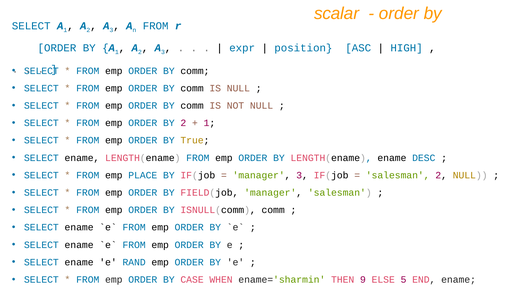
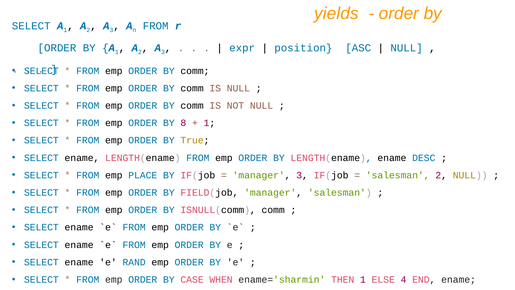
scalar: scalar -> yields
HIGH at (407, 48): HIGH -> NULL
BY 2: 2 -> 8
THEN 9: 9 -> 1
5: 5 -> 4
